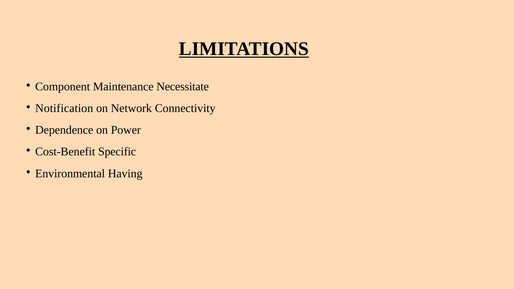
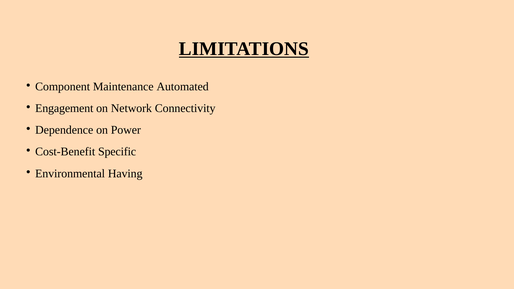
Necessitate: Necessitate -> Automated
Notification: Notification -> Engagement
